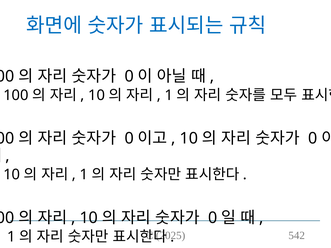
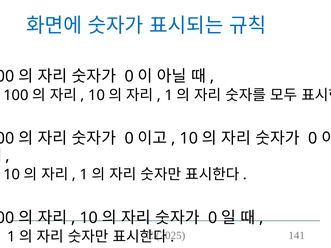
542: 542 -> 141
